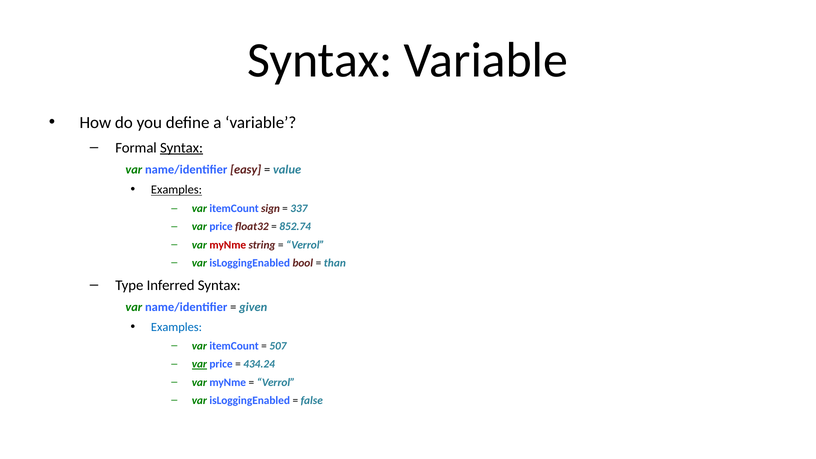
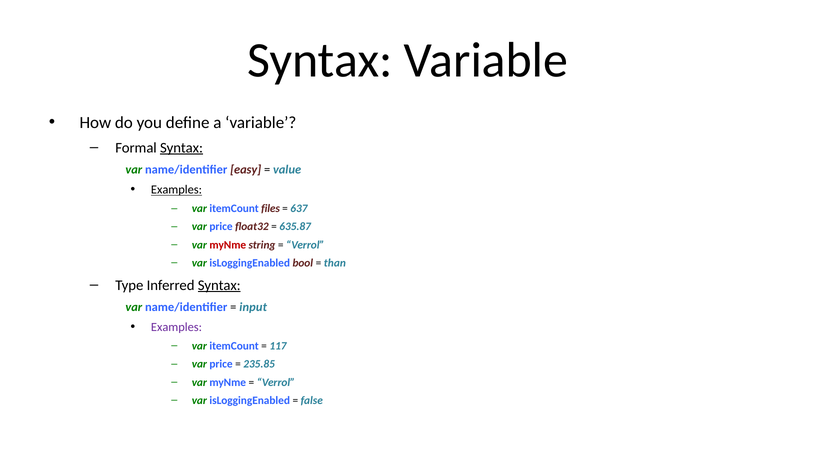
sign: sign -> files
337: 337 -> 637
852.74: 852.74 -> 635.87
Syntax at (219, 285) underline: none -> present
given: given -> input
Examples at (176, 327) colour: blue -> purple
507: 507 -> 117
var at (199, 364) underline: present -> none
434.24: 434.24 -> 235.85
